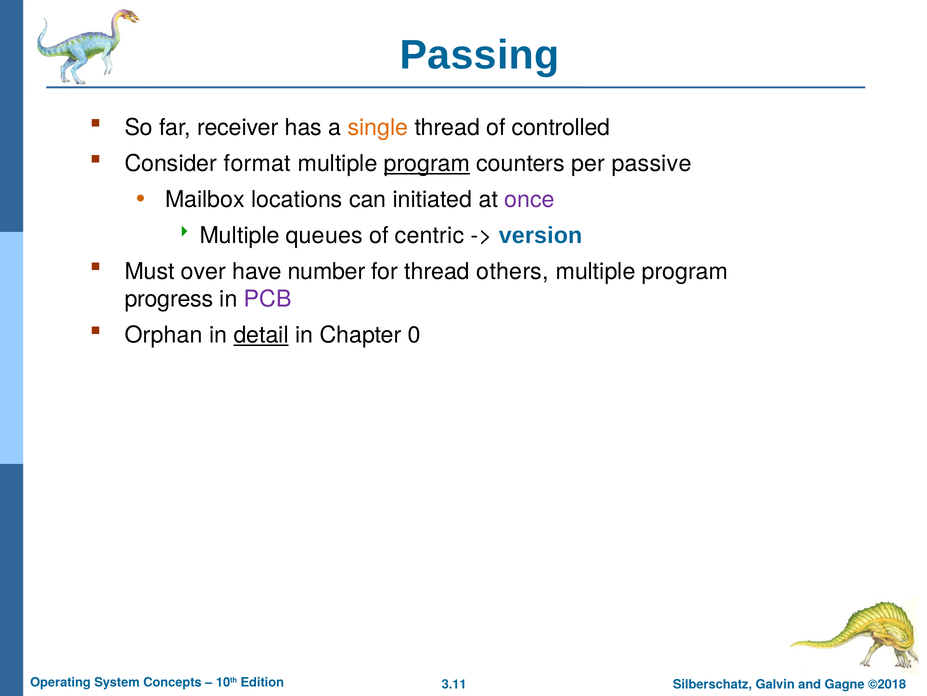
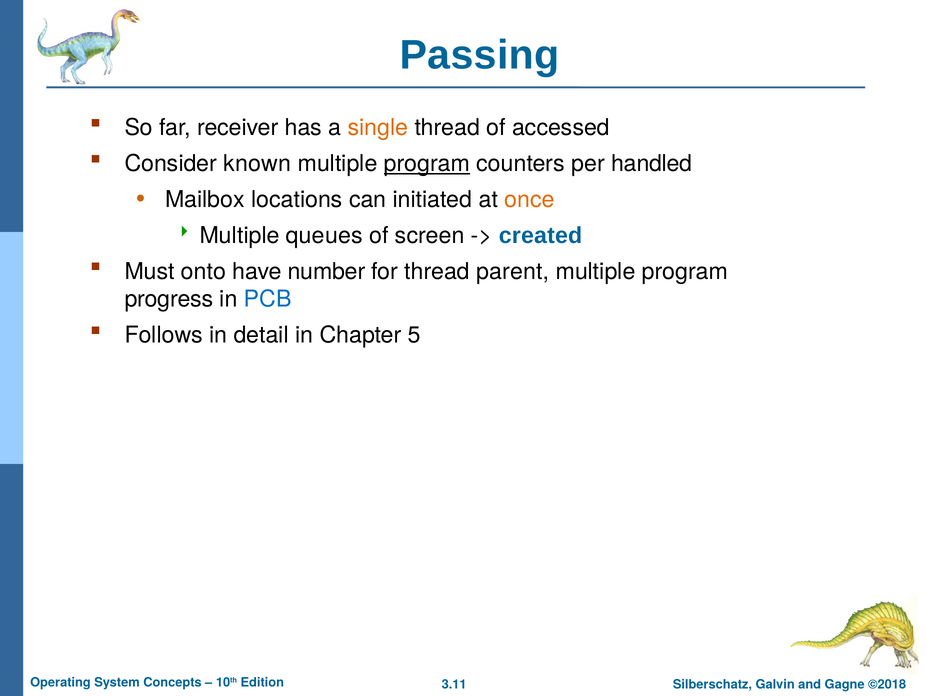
controlled: controlled -> accessed
format: format -> known
passive: passive -> handled
once colour: purple -> orange
centric: centric -> screen
version: version -> created
over: over -> onto
others: others -> parent
PCB colour: purple -> blue
Orphan: Orphan -> Follows
detail underline: present -> none
0: 0 -> 5
